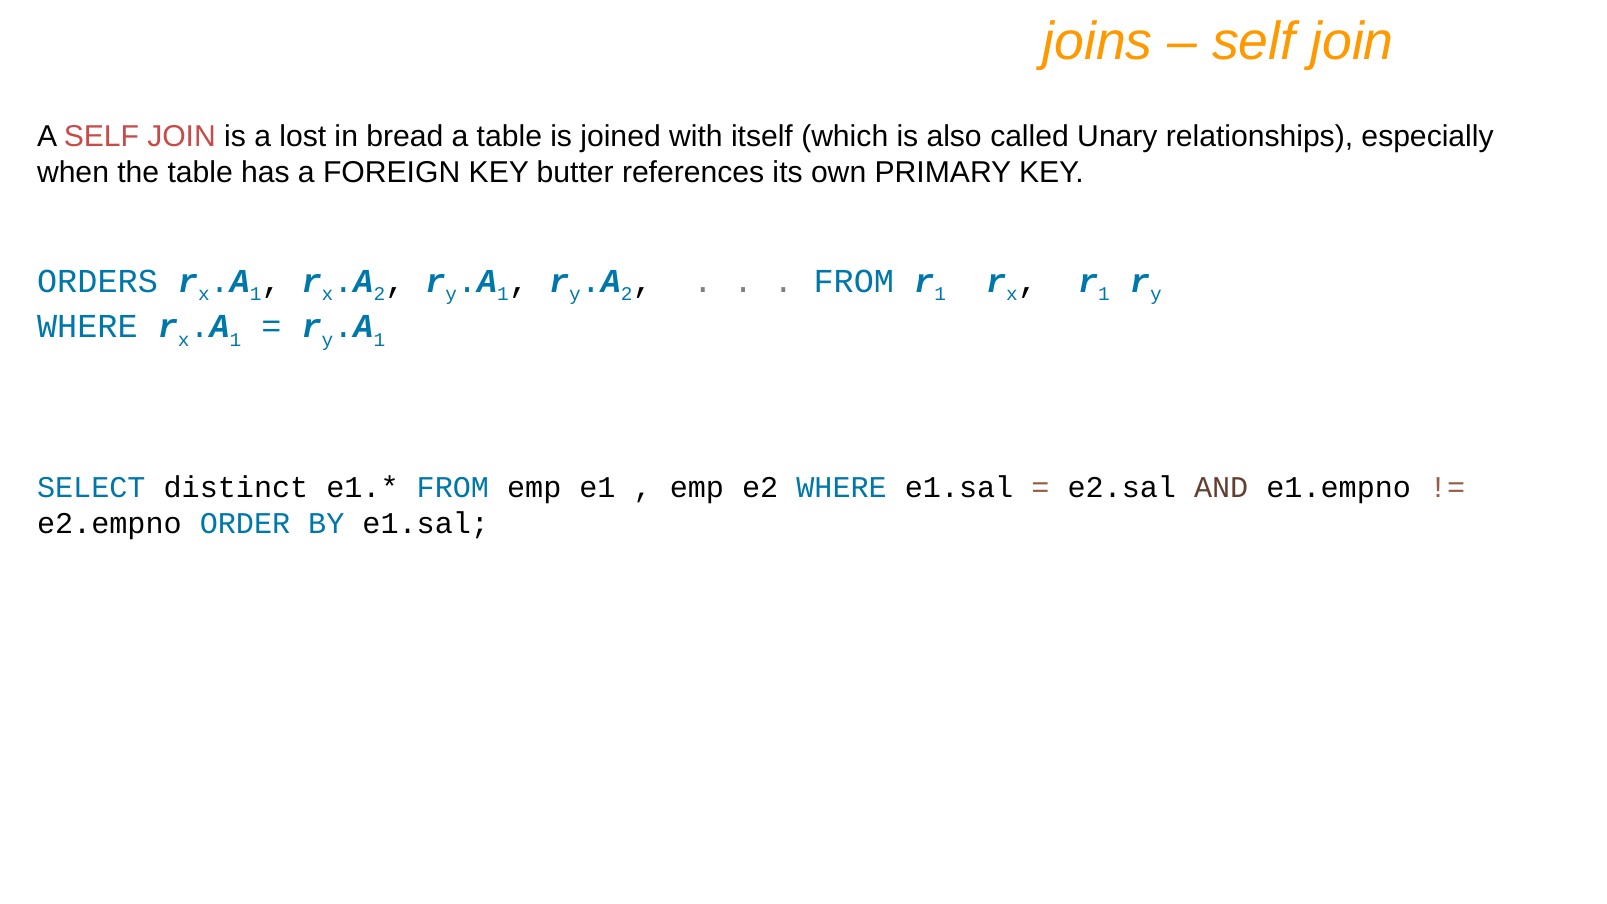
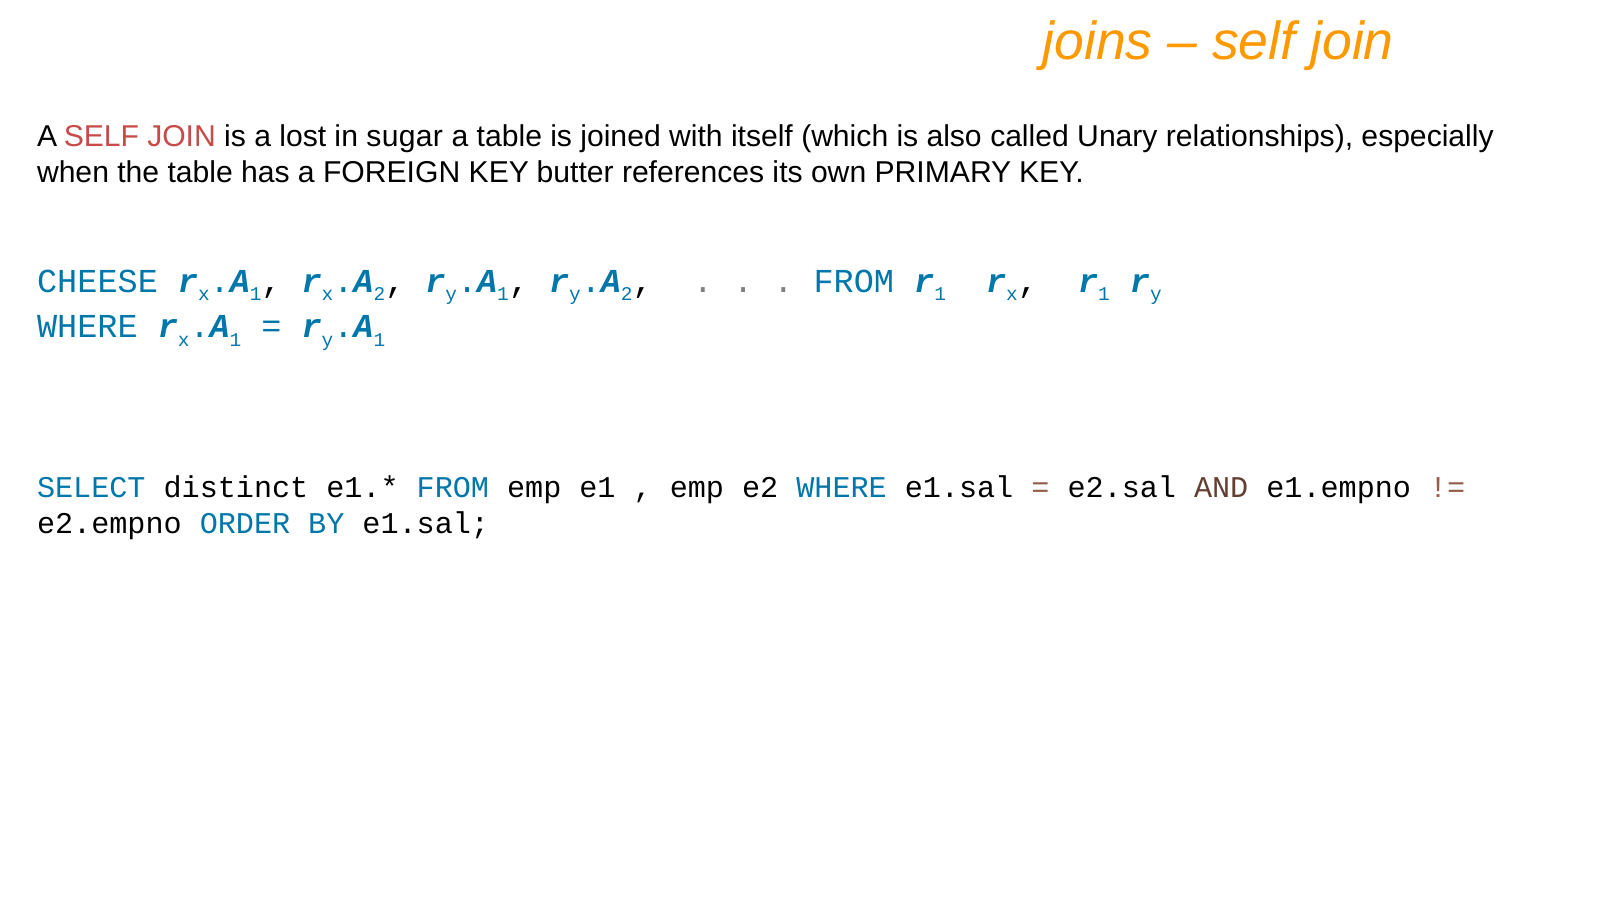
bread: bread -> sugar
ORDERS: ORDERS -> CHEESE
